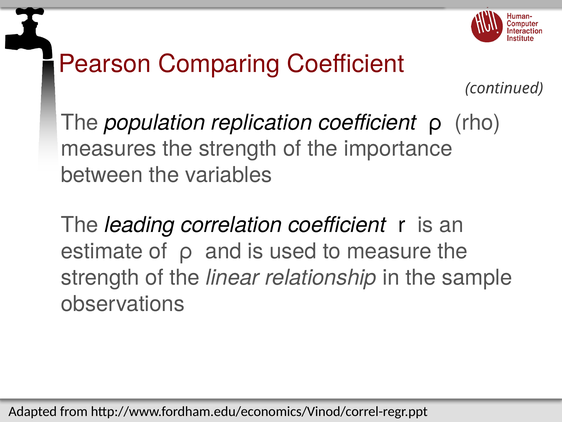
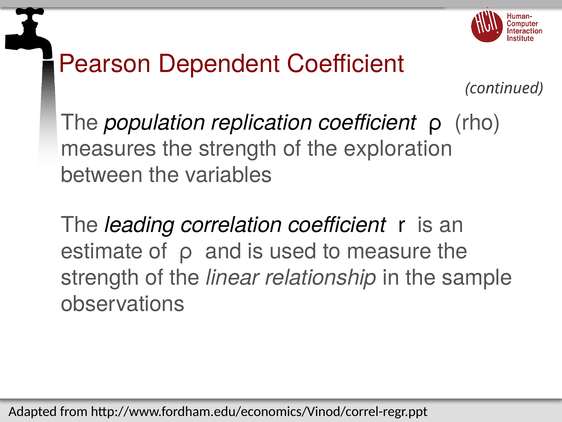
Comparing: Comparing -> Dependent
importance: importance -> exploration
